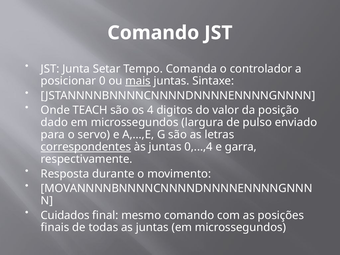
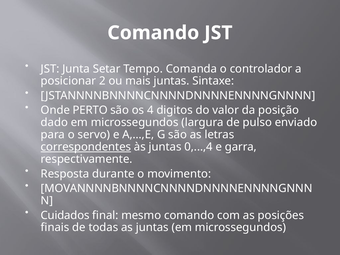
0: 0 -> 2
mais underline: present -> none
TEACH: TEACH -> PERTO
